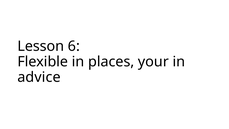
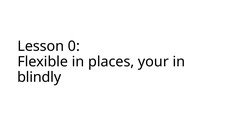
6: 6 -> 0
advice: advice -> blindly
